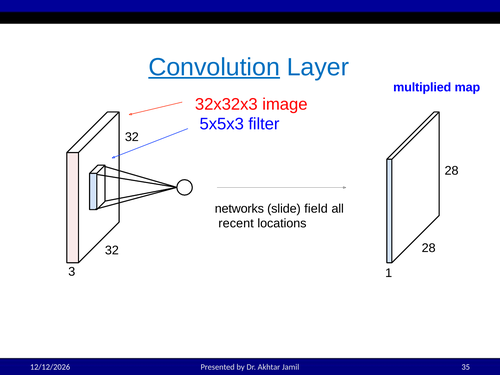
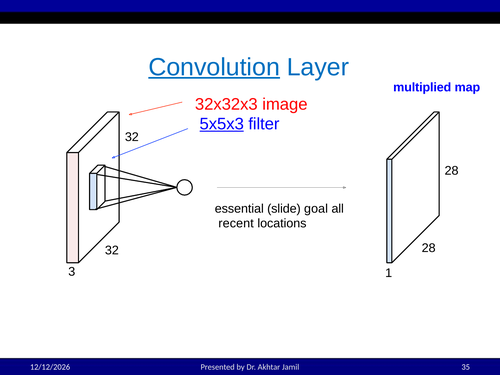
5x5x3 underline: none -> present
networks: networks -> essential
field: field -> goal
